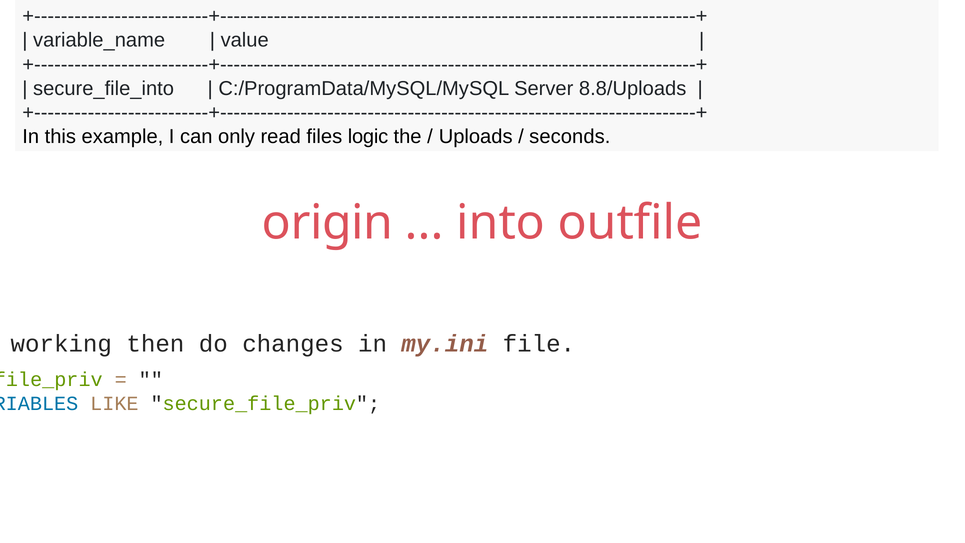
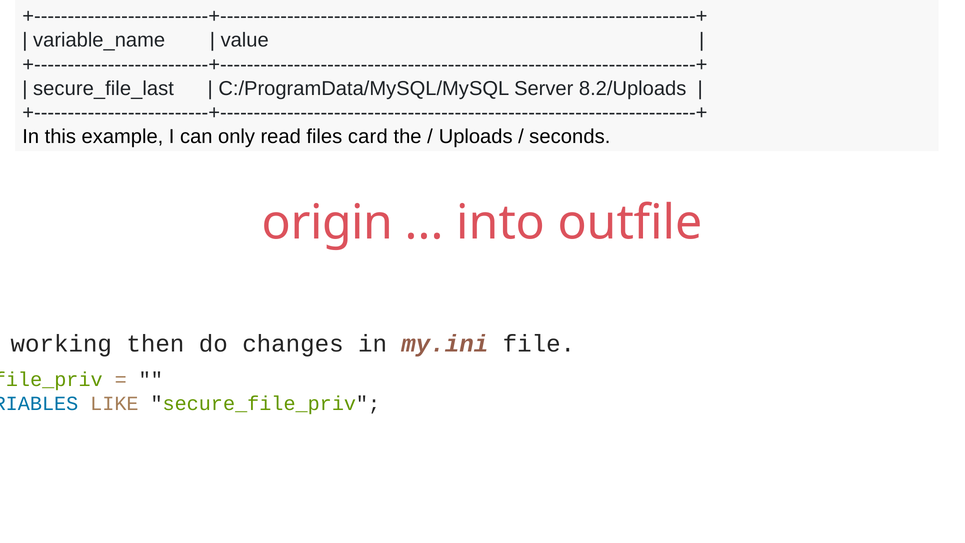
secure_file_into: secure_file_into -> secure_file_last
8.8/Uploads: 8.8/Uploads -> 8.2/Uploads
logic: logic -> card
